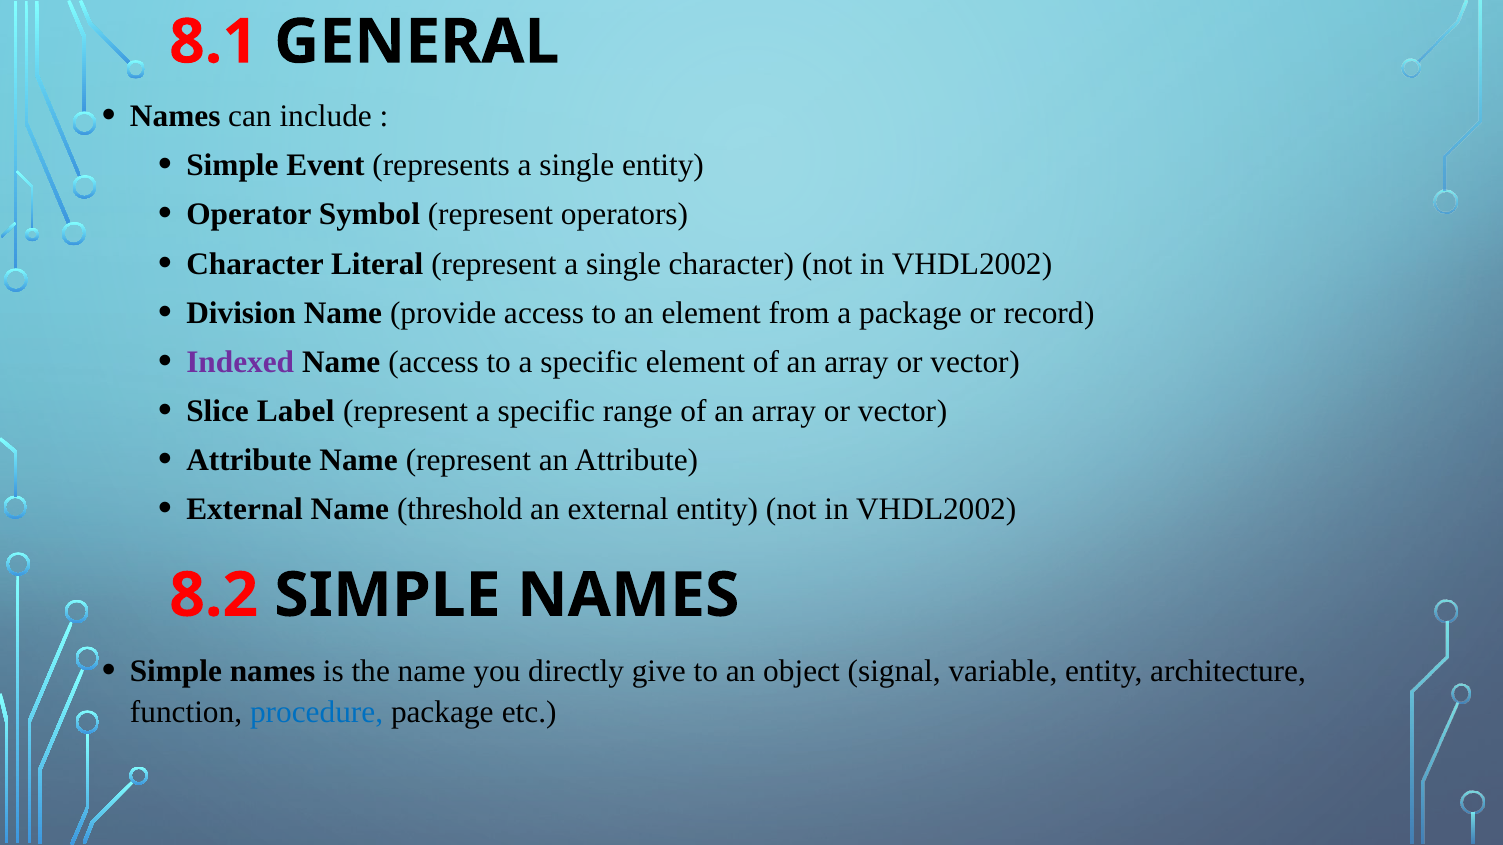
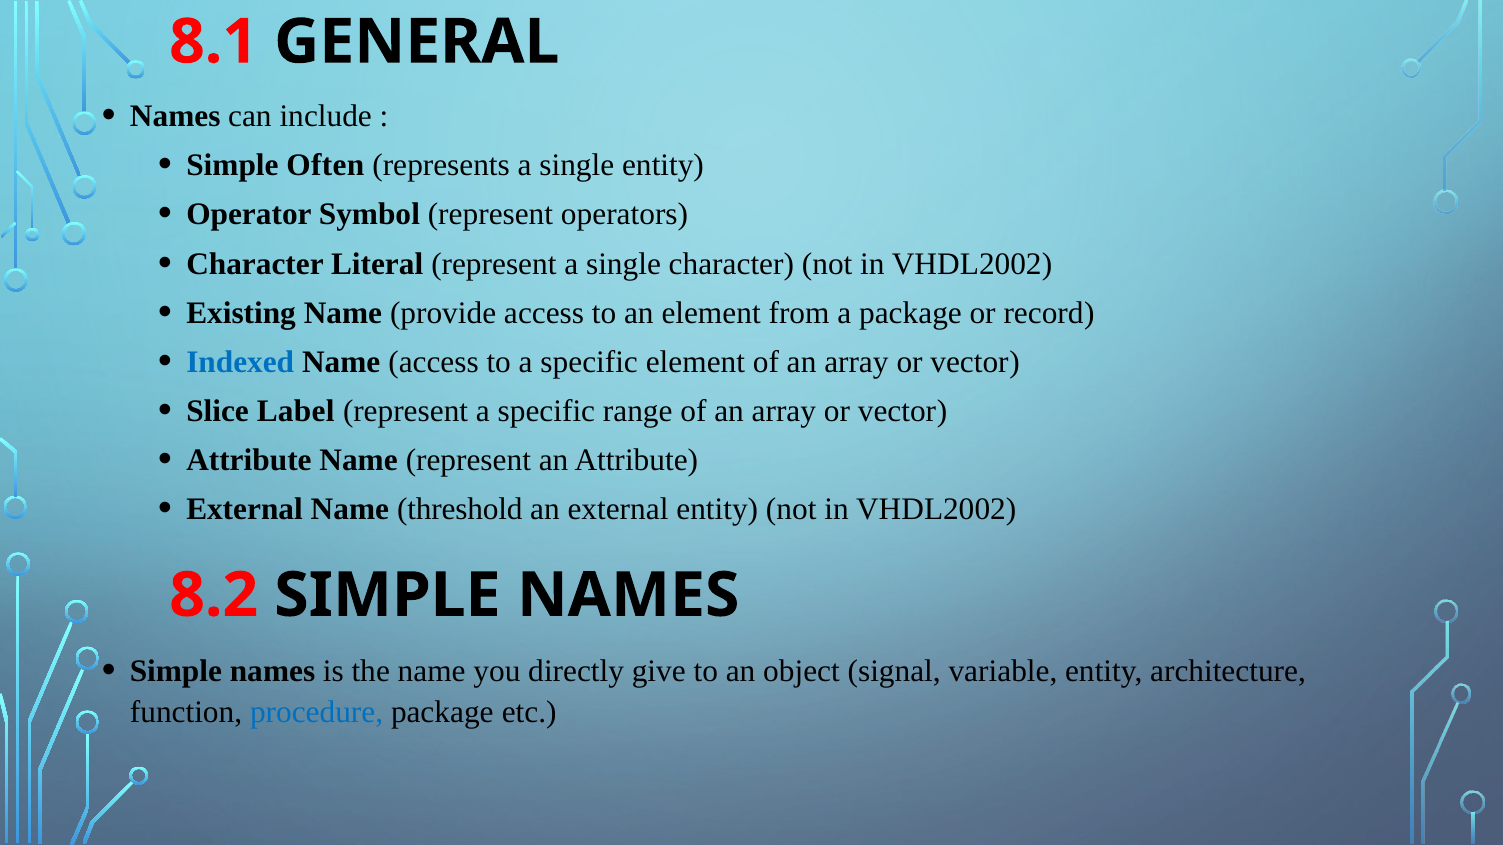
Event: Event -> Often
Division: Division -> Existing
Indexed colour: purple -> blue
